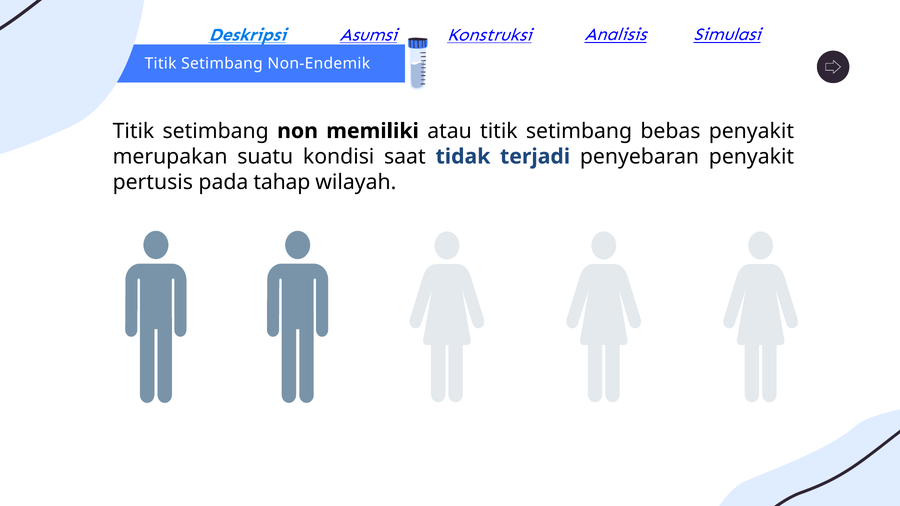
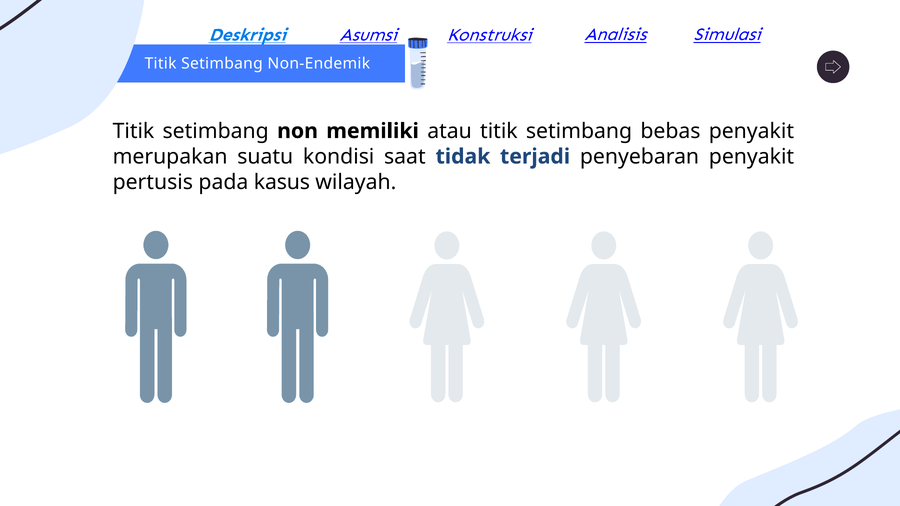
tahap: tahap -> kasus
